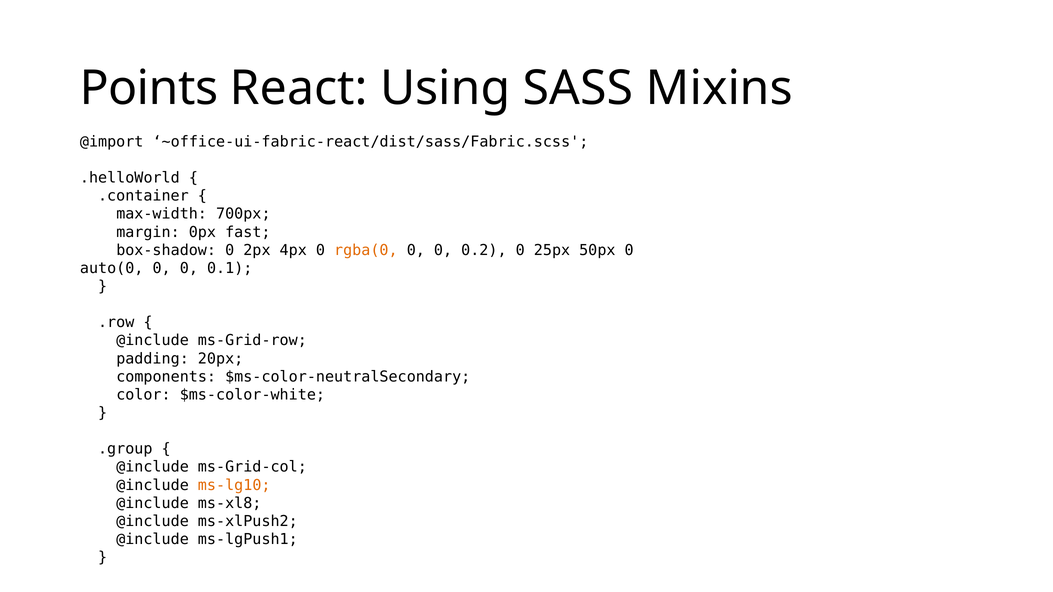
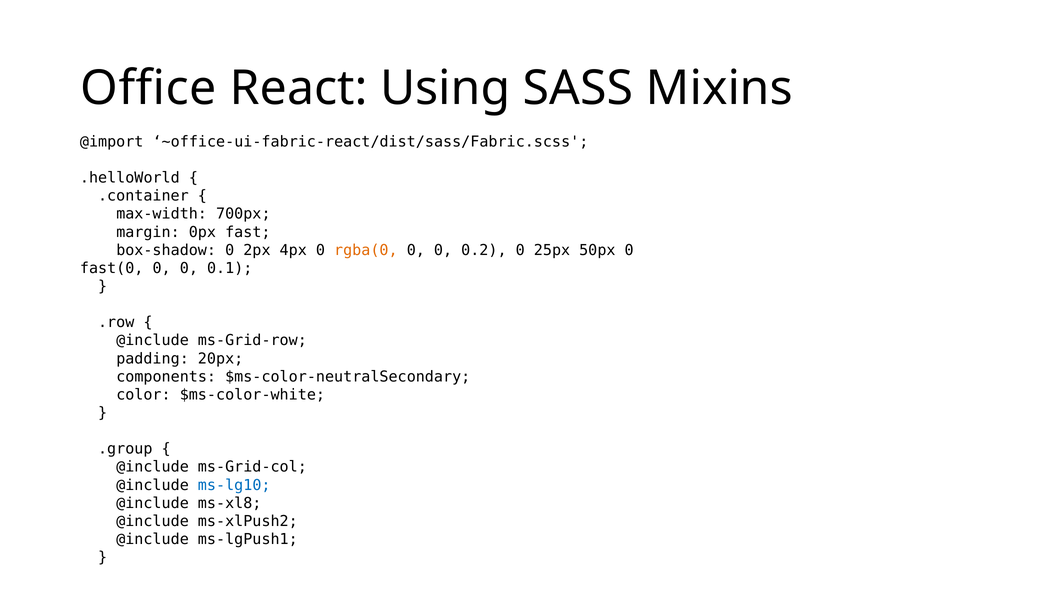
Points: Points -> Office
auto(0: auto(0 -> fast(0
ms-lg10 colour: orange -> blue
